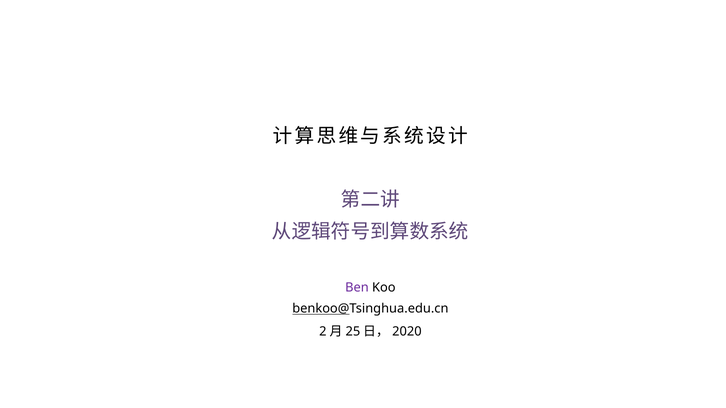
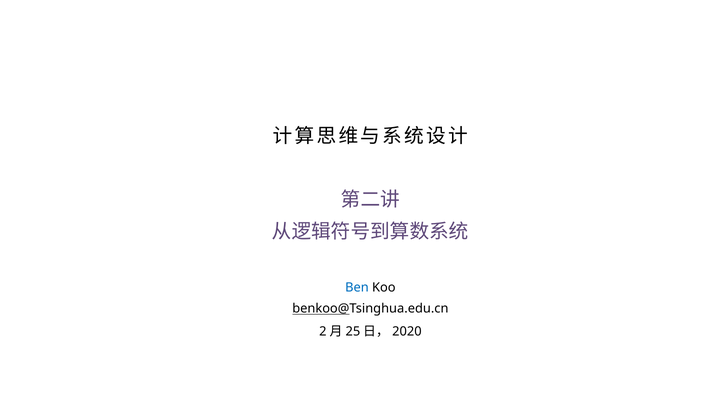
Ben colour: purple -> blue
